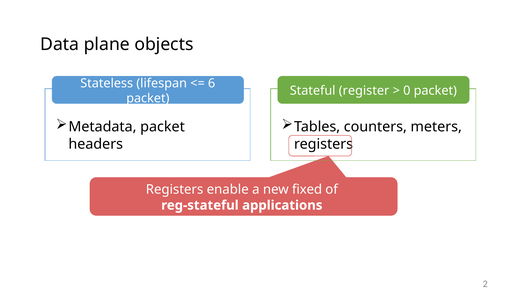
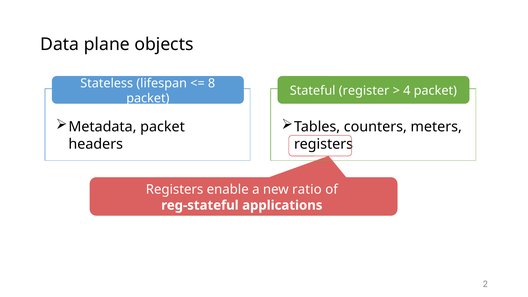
6: 6 -> 8
0: 0 -> 4
fixed: fixed -> ratio
